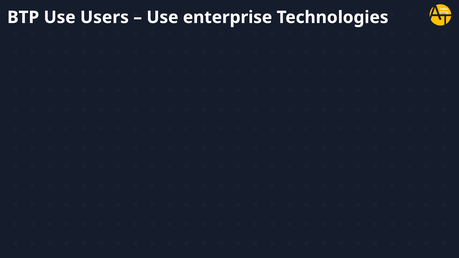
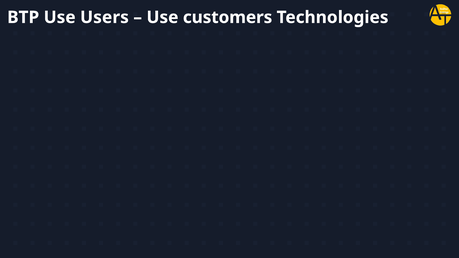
enterprise: enterprise -> customers
